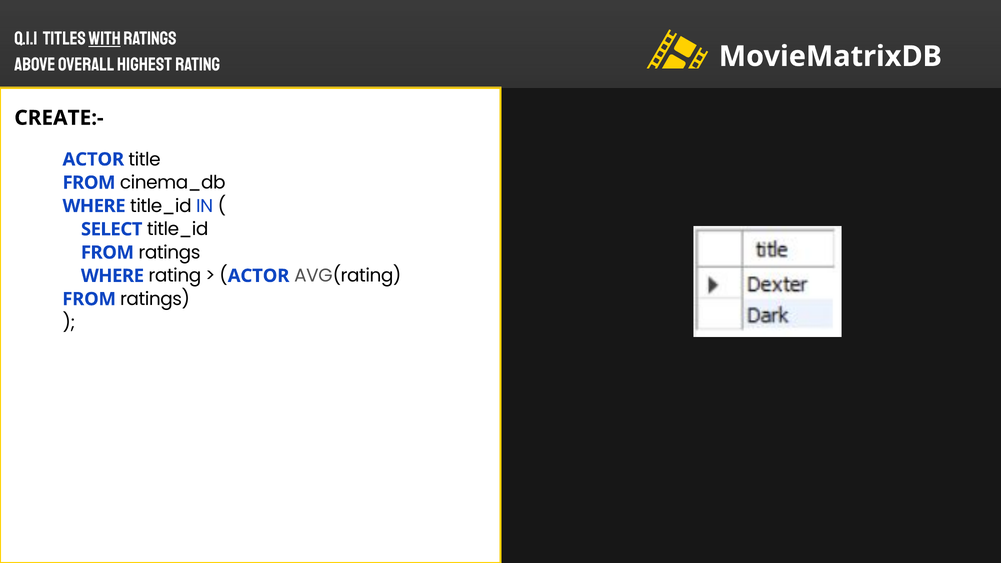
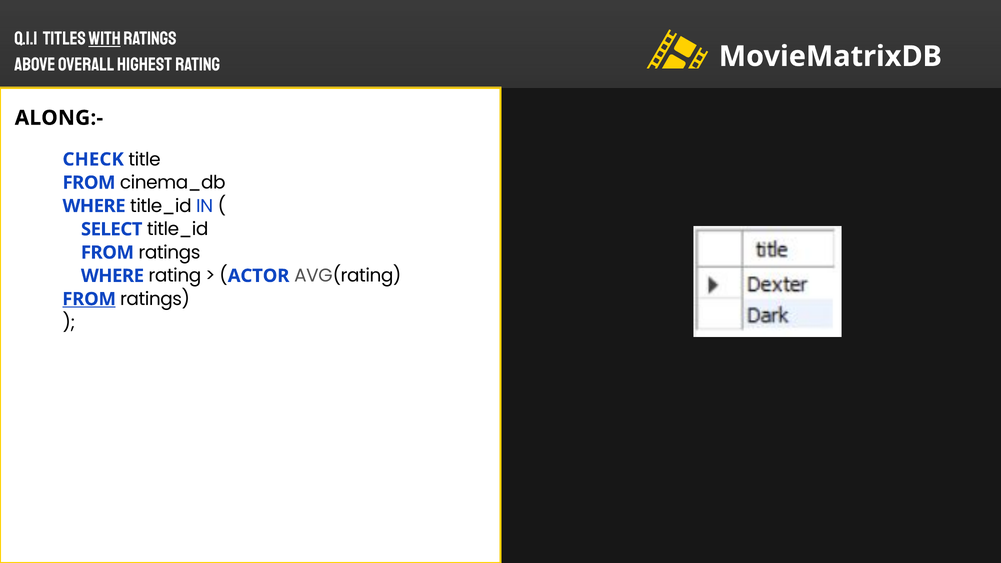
CREATE:-: CREATE:- -> ALONG:-
ACTOR at (93, 159): ACTOR -> CHECK
FROM at (89, 299) underline: none -> present
